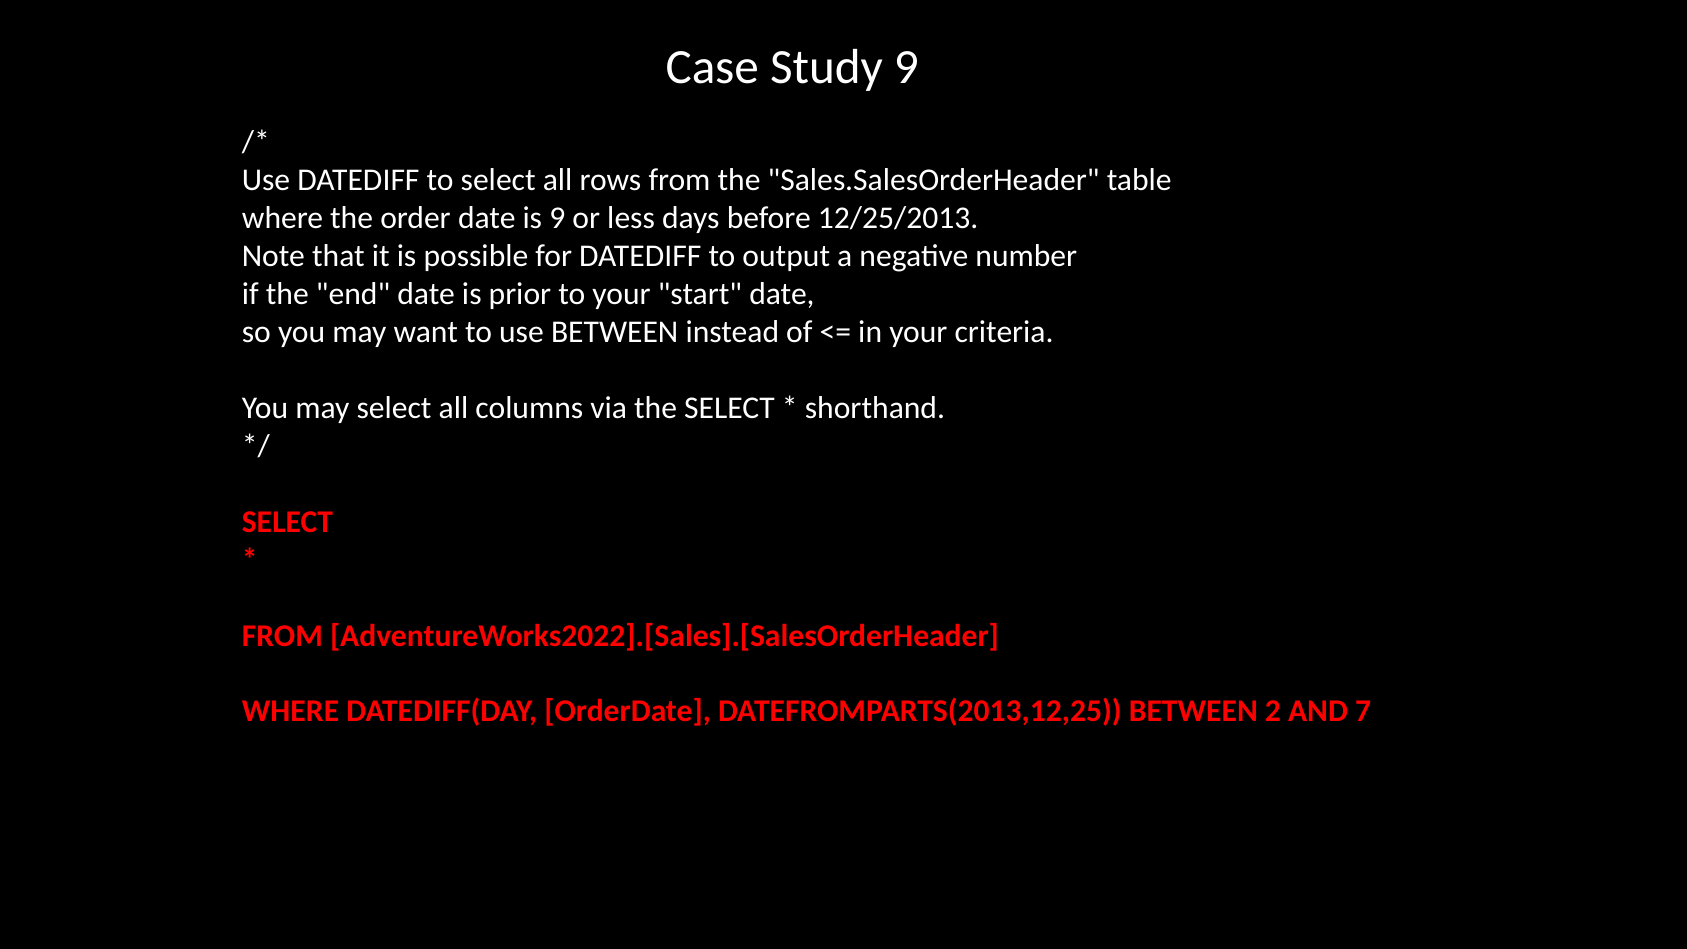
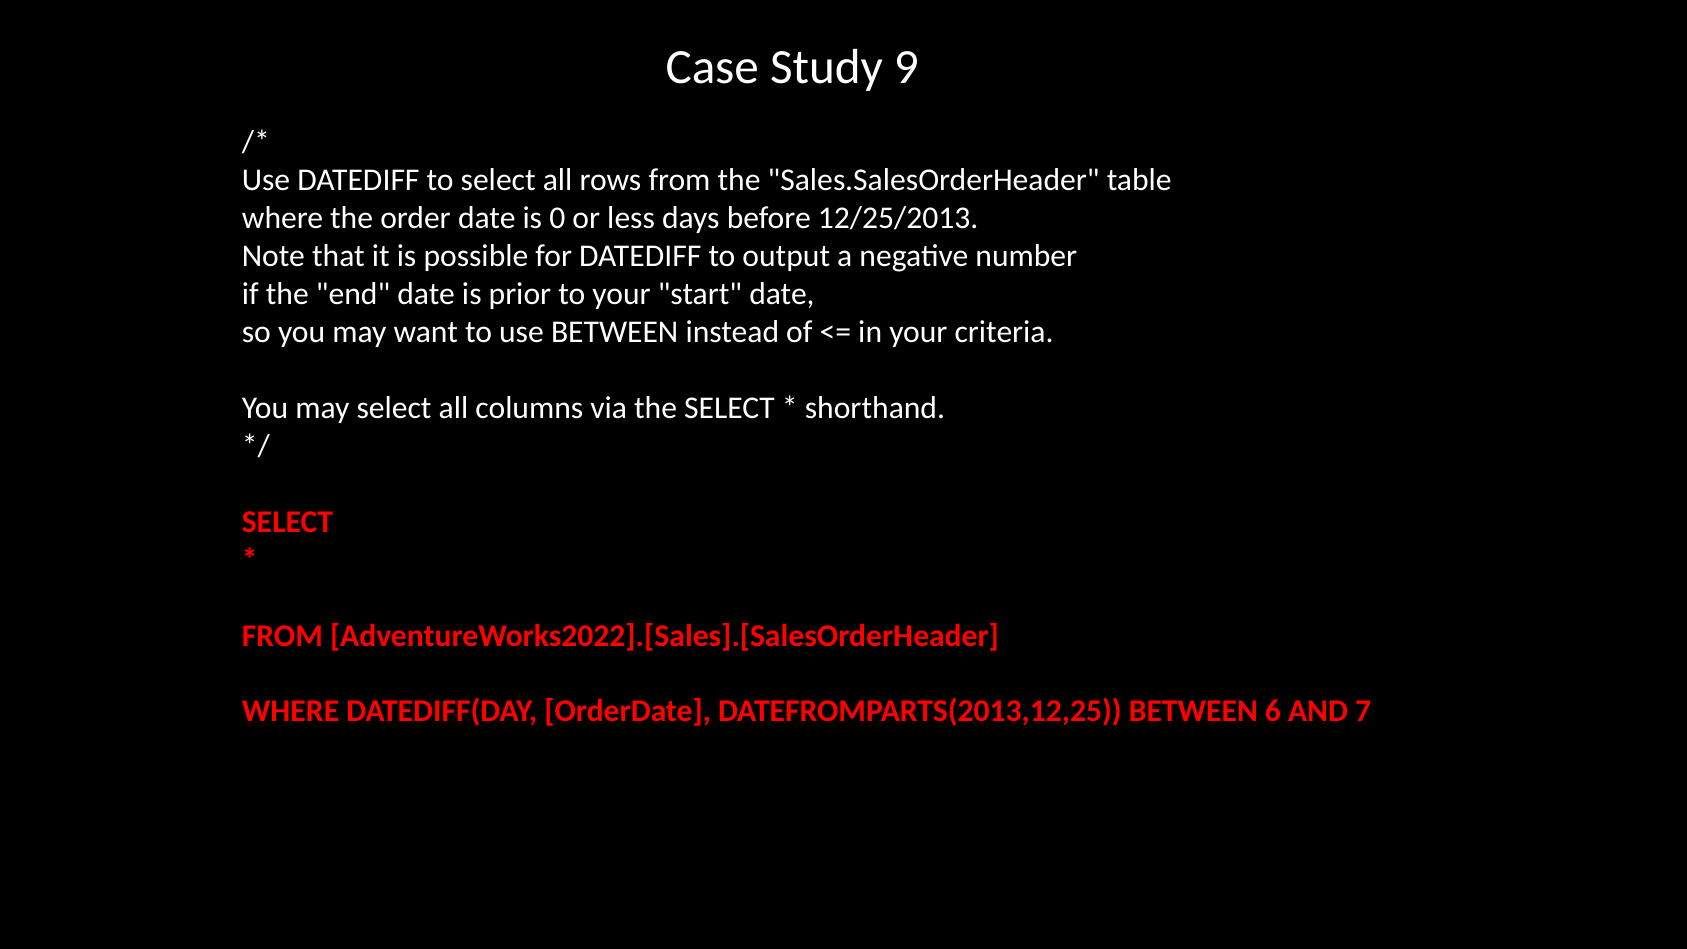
is 9: 9 -> 0
2: 2 -> 6
